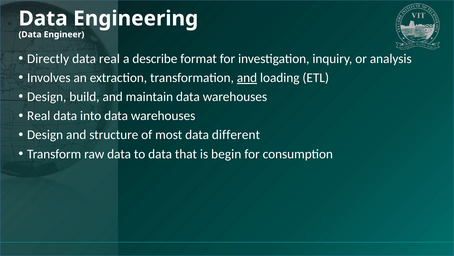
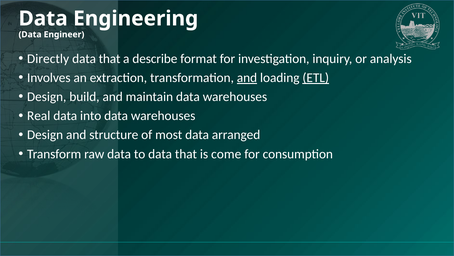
real at (109, 59): real -> that
ETL underline: none -> present
different: different -> arranged
begin: begin -> come
